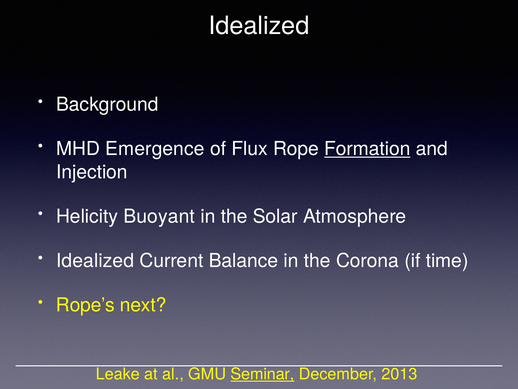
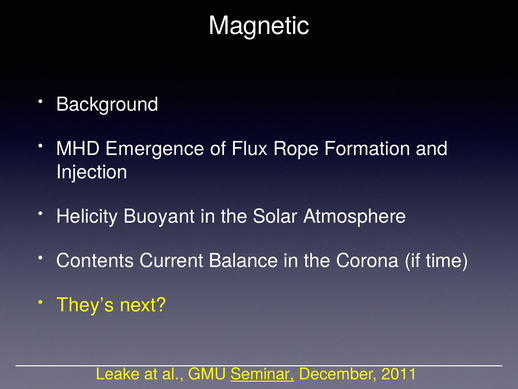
Idealized at (259, 26): Idealized -> Magnetic
Formation underline: present -> none
Idealized at (95, 260): Idealized -> Contents
Rope’s: Rope’s -> They’s
2013: 2013 -> 2011
